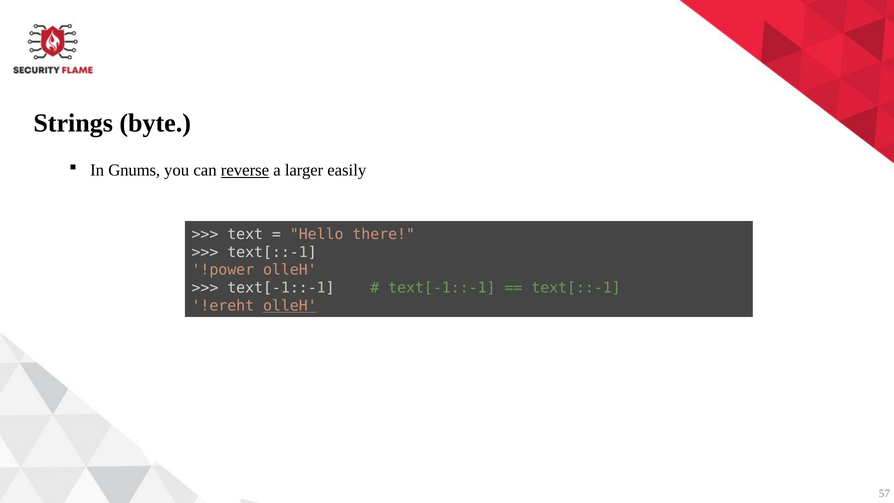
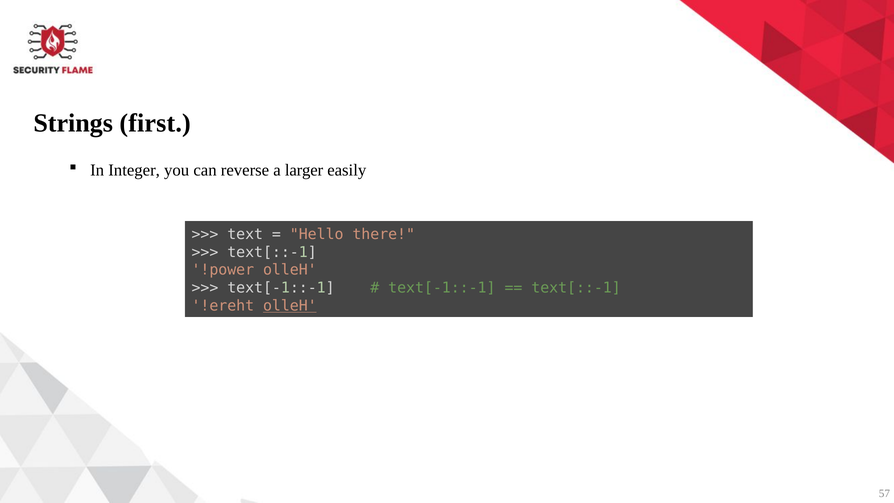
byte: byte -> first
Gnums: Gnums -> Integer
reverse underline: present -> none
